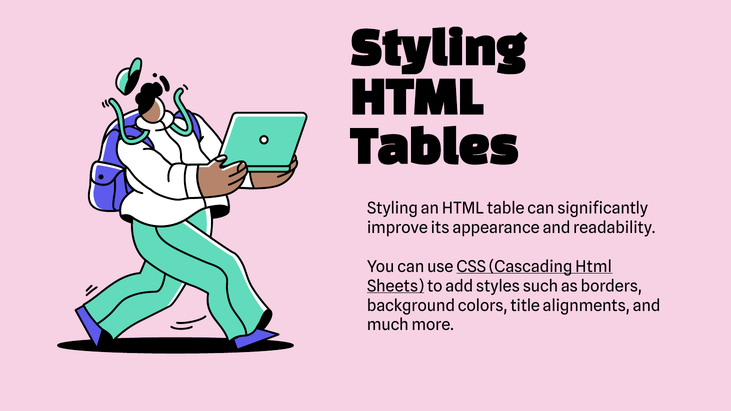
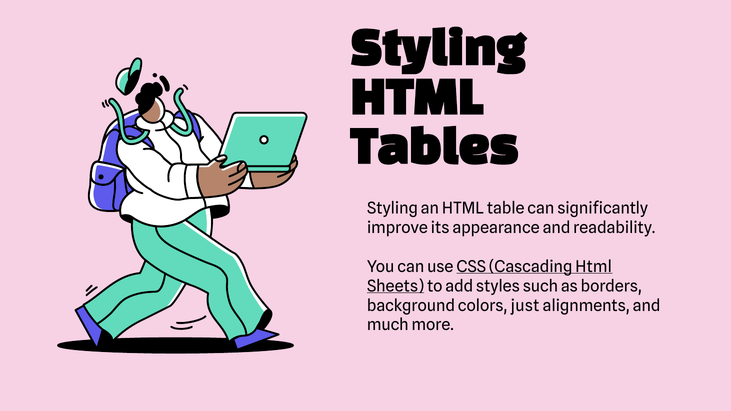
title: title -> just
